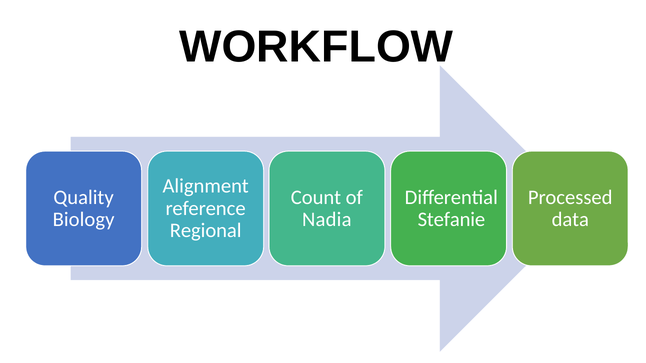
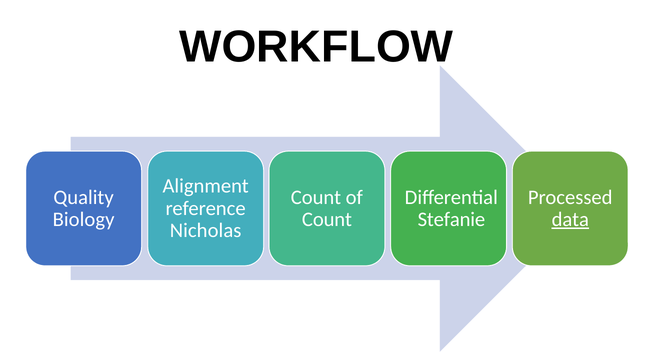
Nadia at (327, 220): Nadia -> Count
data underline: none -> present
Regional: Regional -> Nicholas
